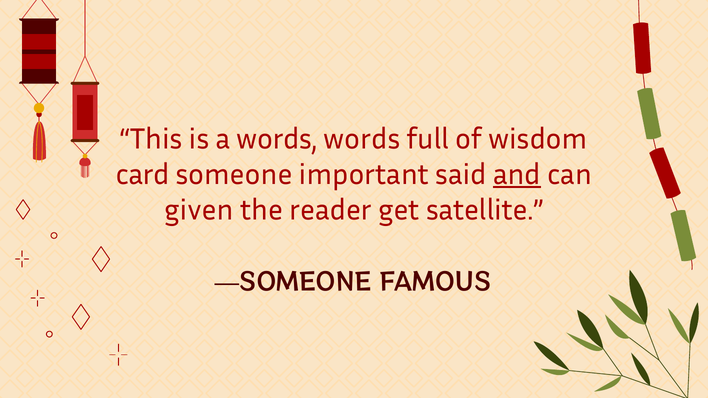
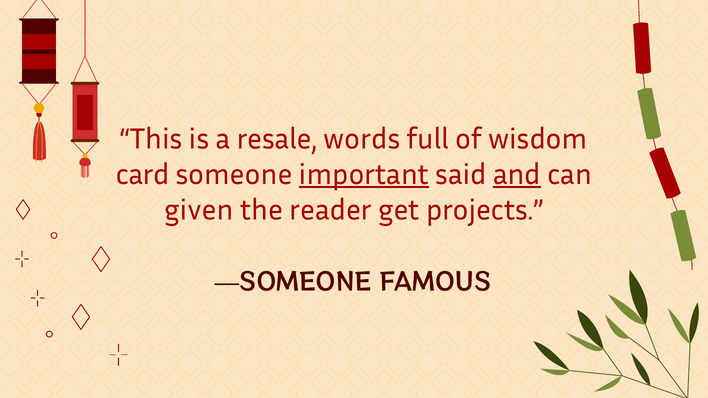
a words: words -> resale
important underline: none -> present
satellite: satellite -> projects
